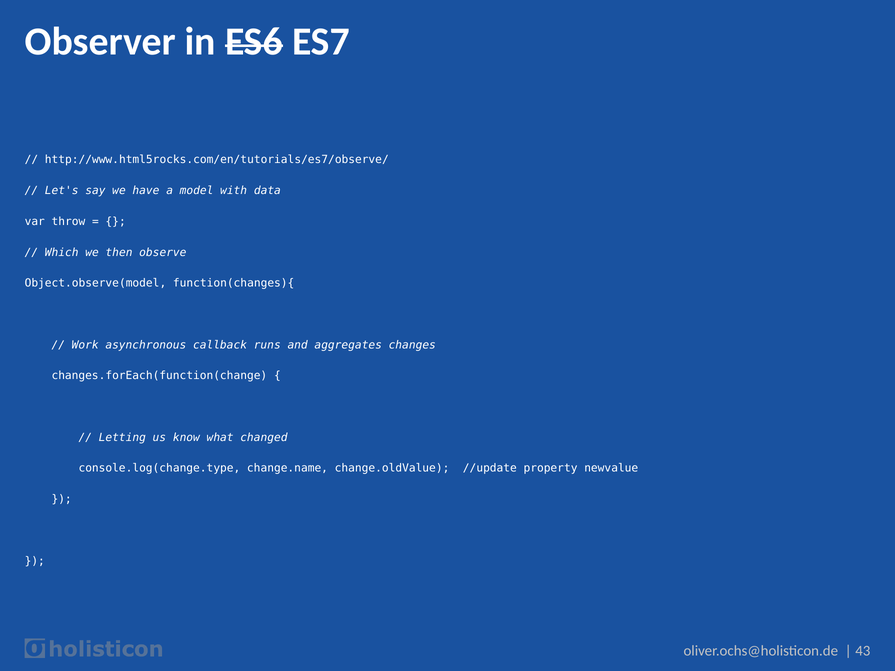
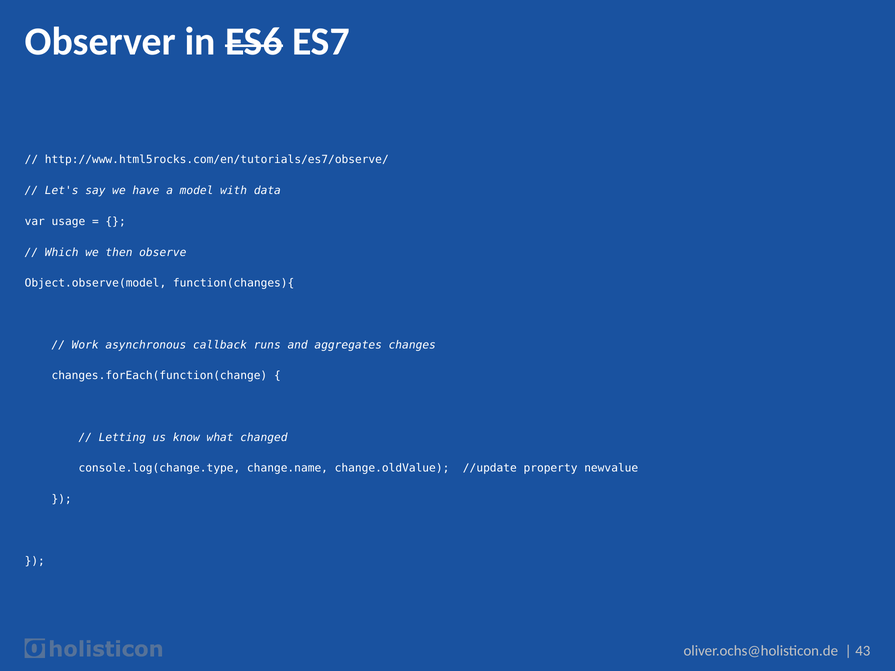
throw: throw -> usage
